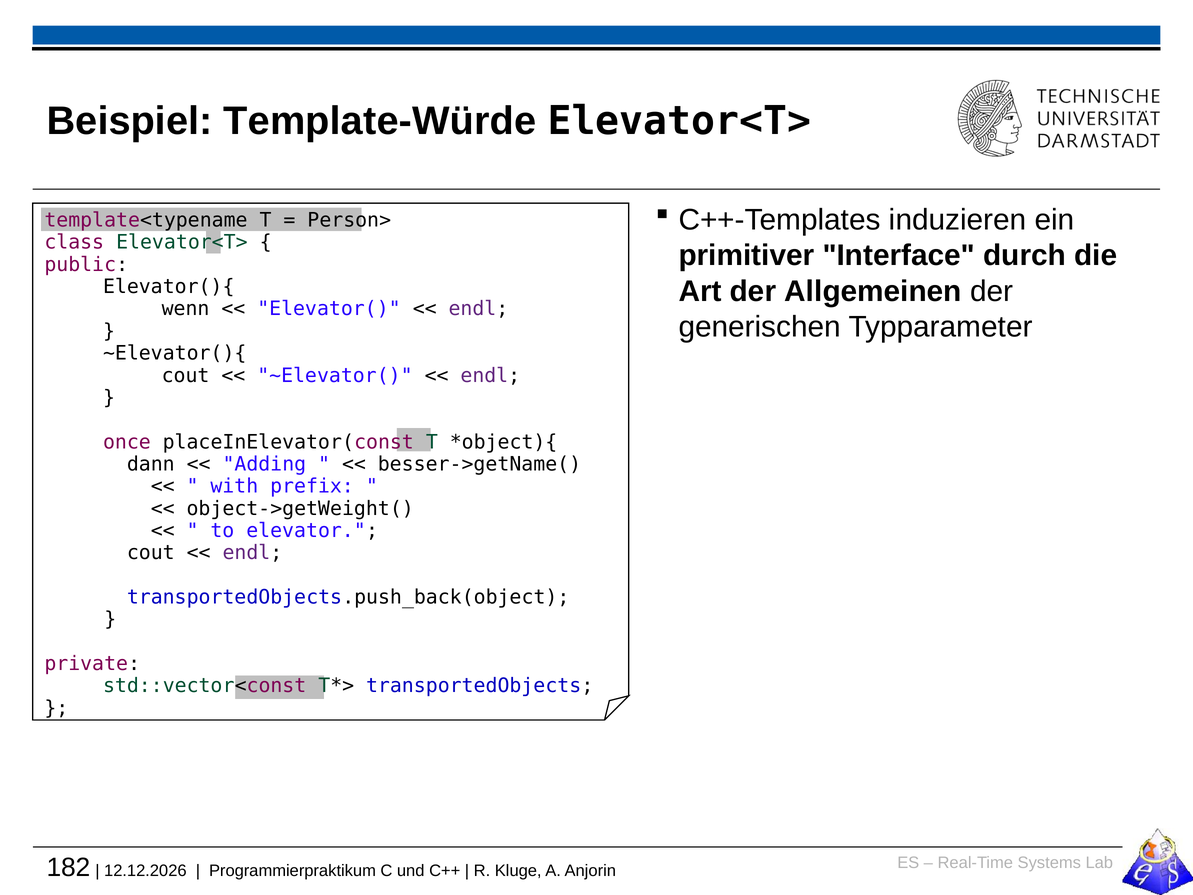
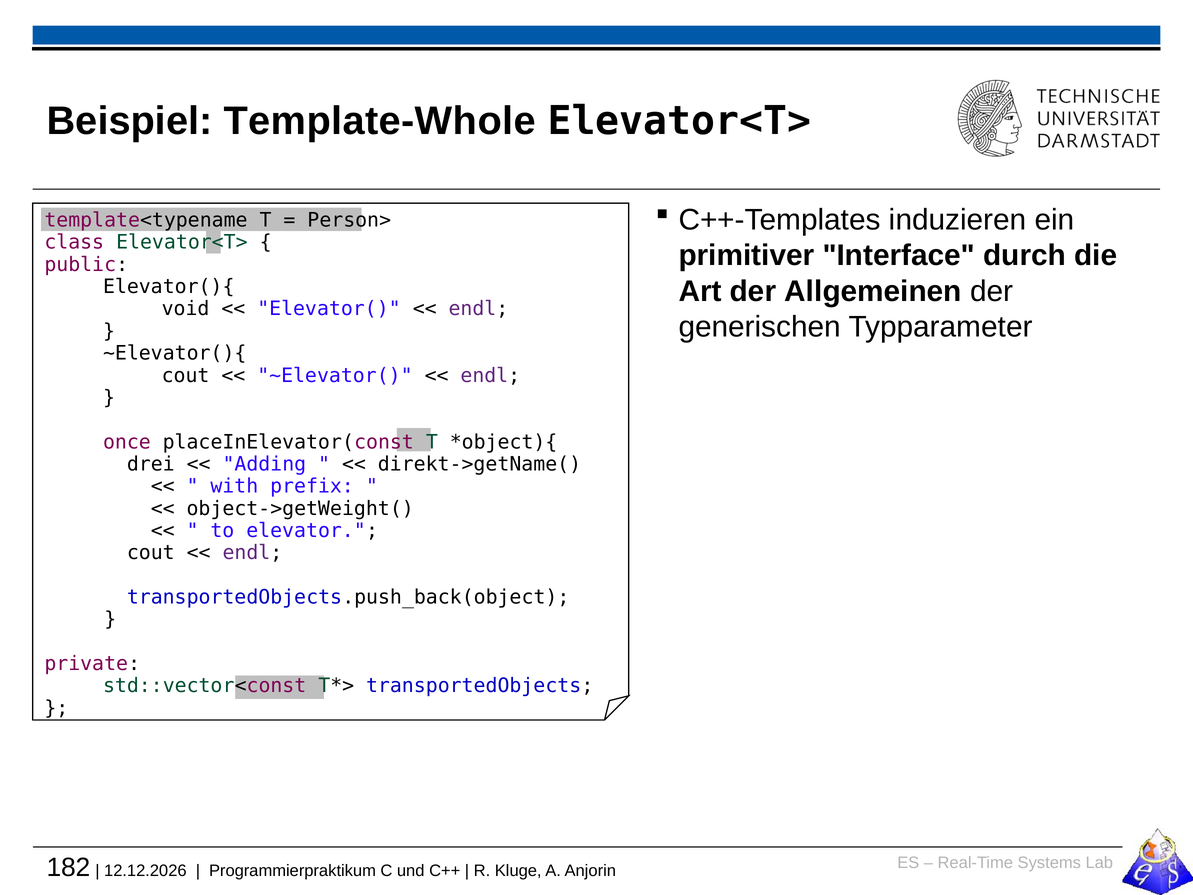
Template-Würde: Template-Würde -> Template-Whole
wenn: wenn -> void
dann: dann -> drei
besser->getName(: besser->getName( -> direkt->getName(
